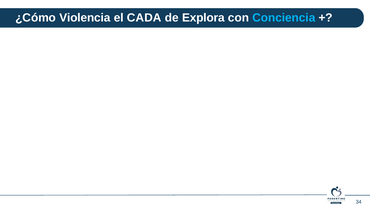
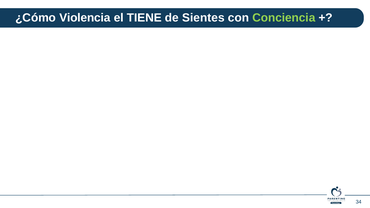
CADA: CADA -> TIENE
Explora: Explora -> Sientes
Conciencia colour: light blue -> light green
